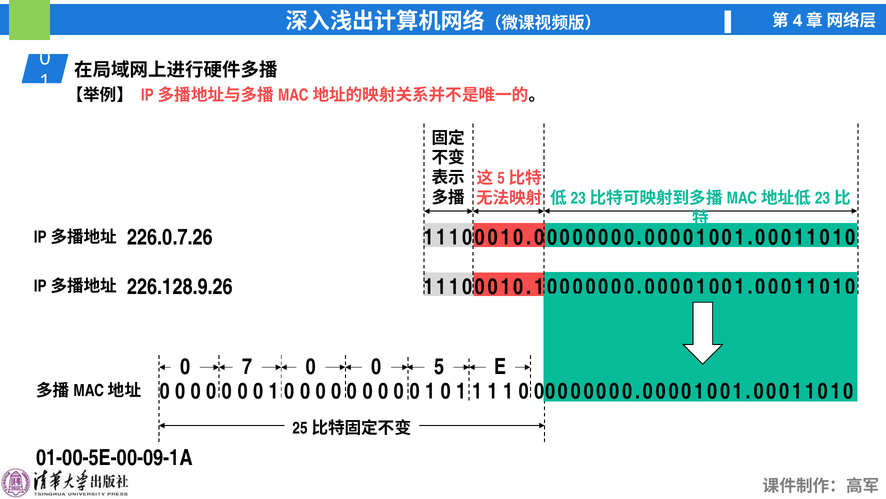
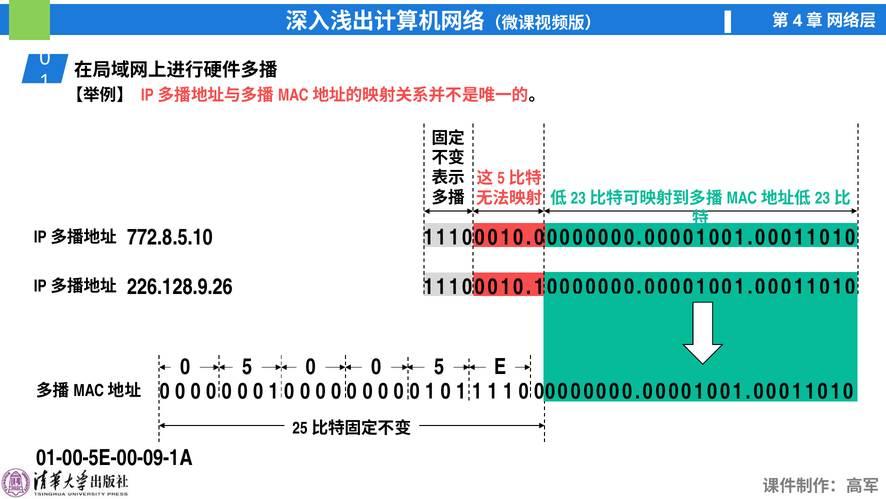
226.0.7.26: 226.0.7.26 -> 772.8.5.10
7 at (247, 366): 7 -> 5
